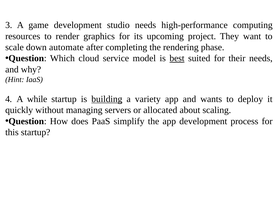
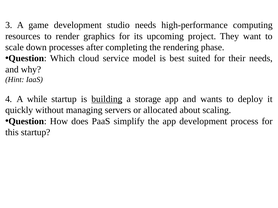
automate: automate -> processes
best underline: present -> none
variety: variety -> storage
